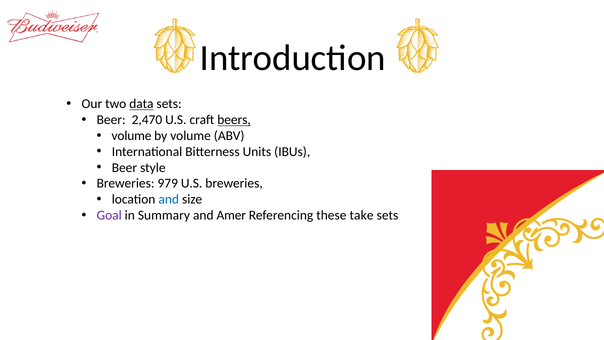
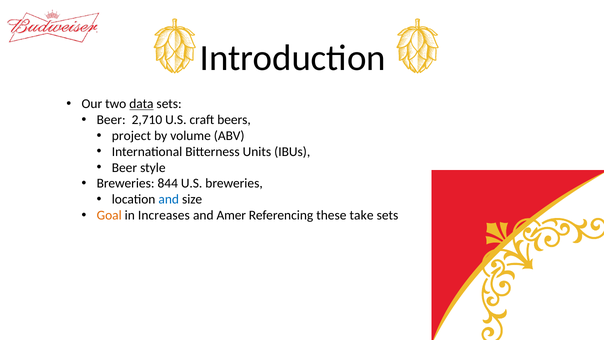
2,470: 2,470 -> 2,710
beers underline: present -> none
volume at (132, 136): volume -> project
979: 979 -> 844
Goal colour: purple -> orange
Summary: Summary -> Increases
